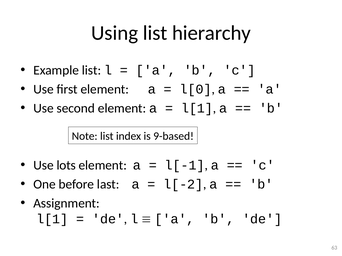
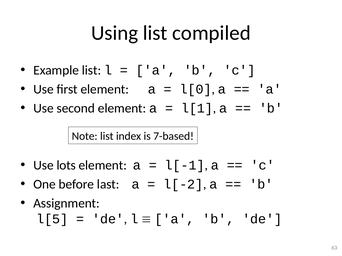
hierarchy: hierarchy -> compiled
9-based: 9-based -> 7-based
l[1 at (52, 220): l[1 -> l[5
